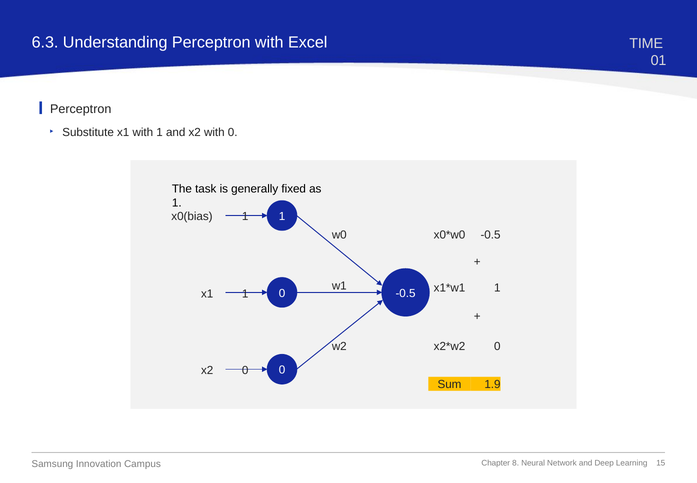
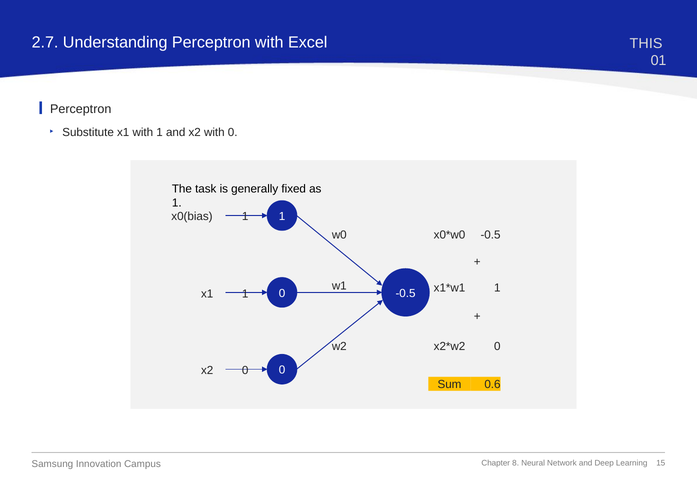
6.3: 6.3 -> 2.7
TIME: TIME -> THIS
1.9: 1.9 -> 0.6
